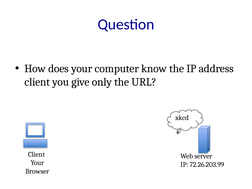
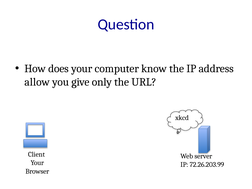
client at (37, 82): client -> allow
